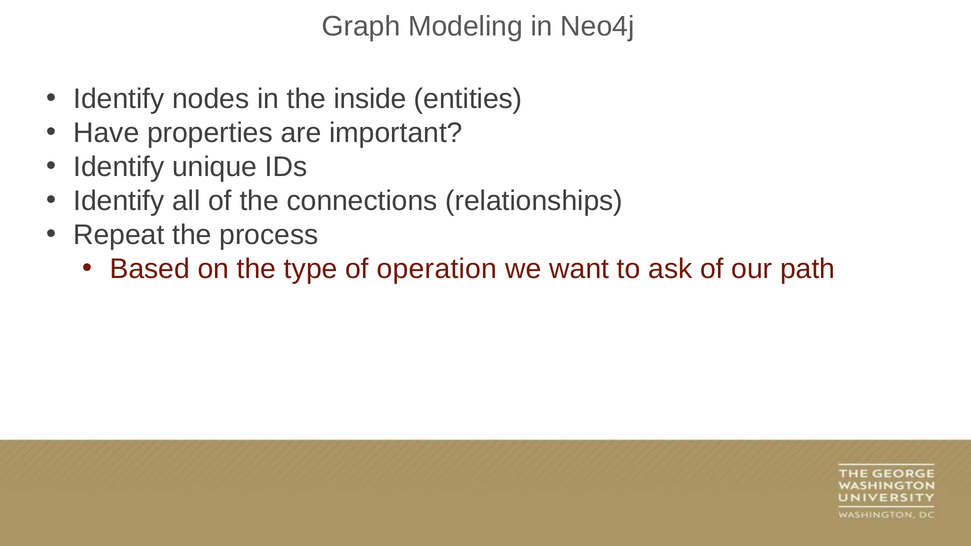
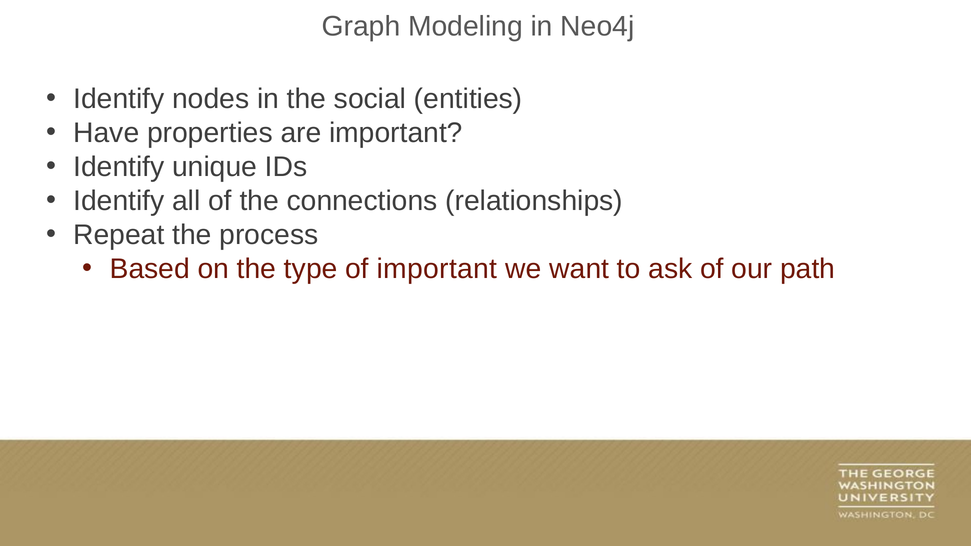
inside: inside -> social
of operation: operation -> important
